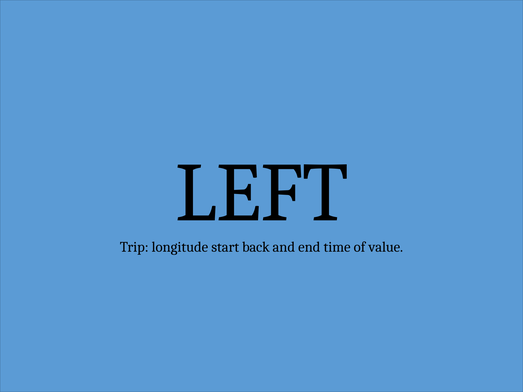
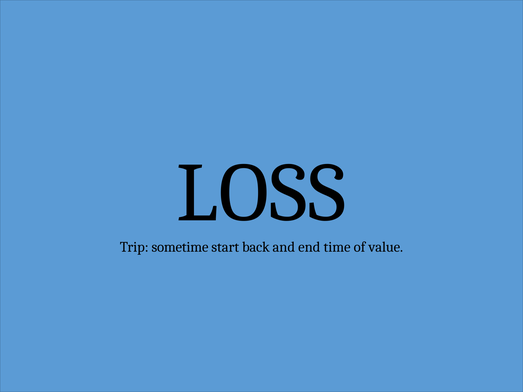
LEFT: LEFT -> LOSS
longitude: longitude -> sometime
